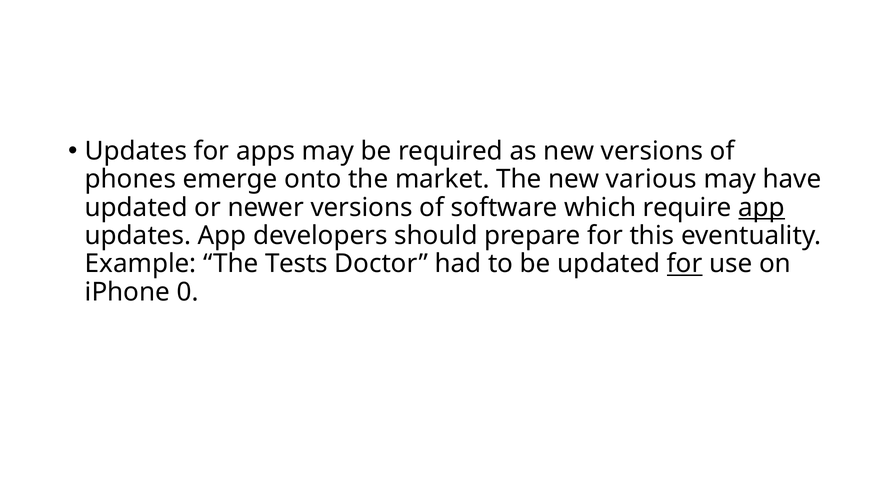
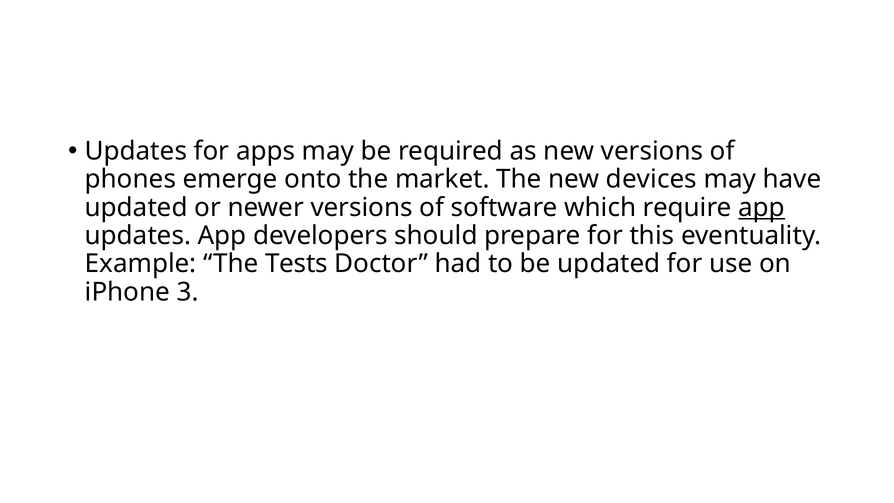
various: various -> devices
for at (685, 264) underline: present -> none
0: 0 -> 3
